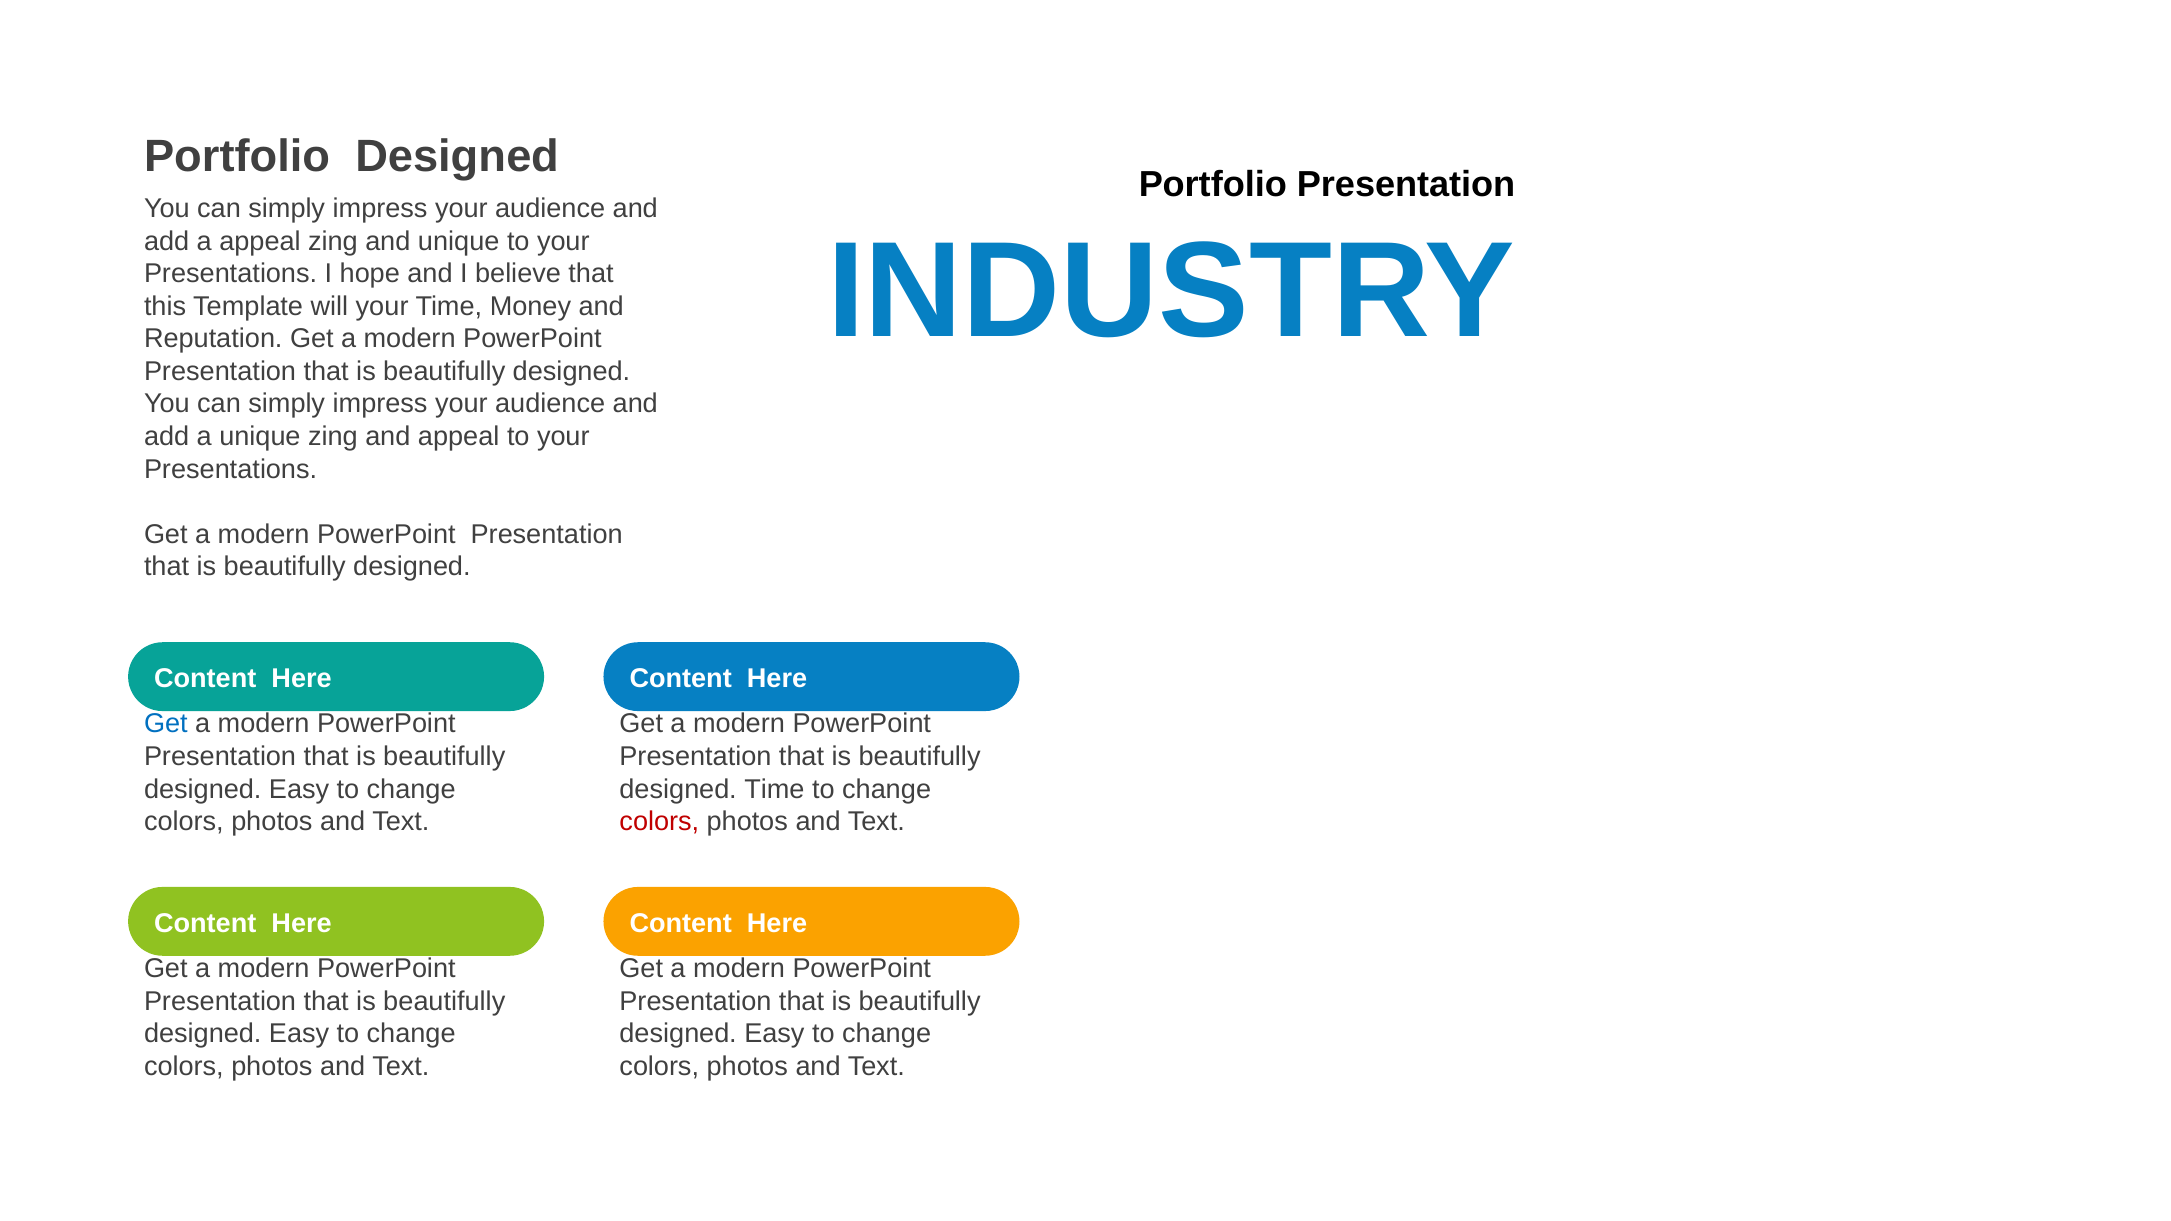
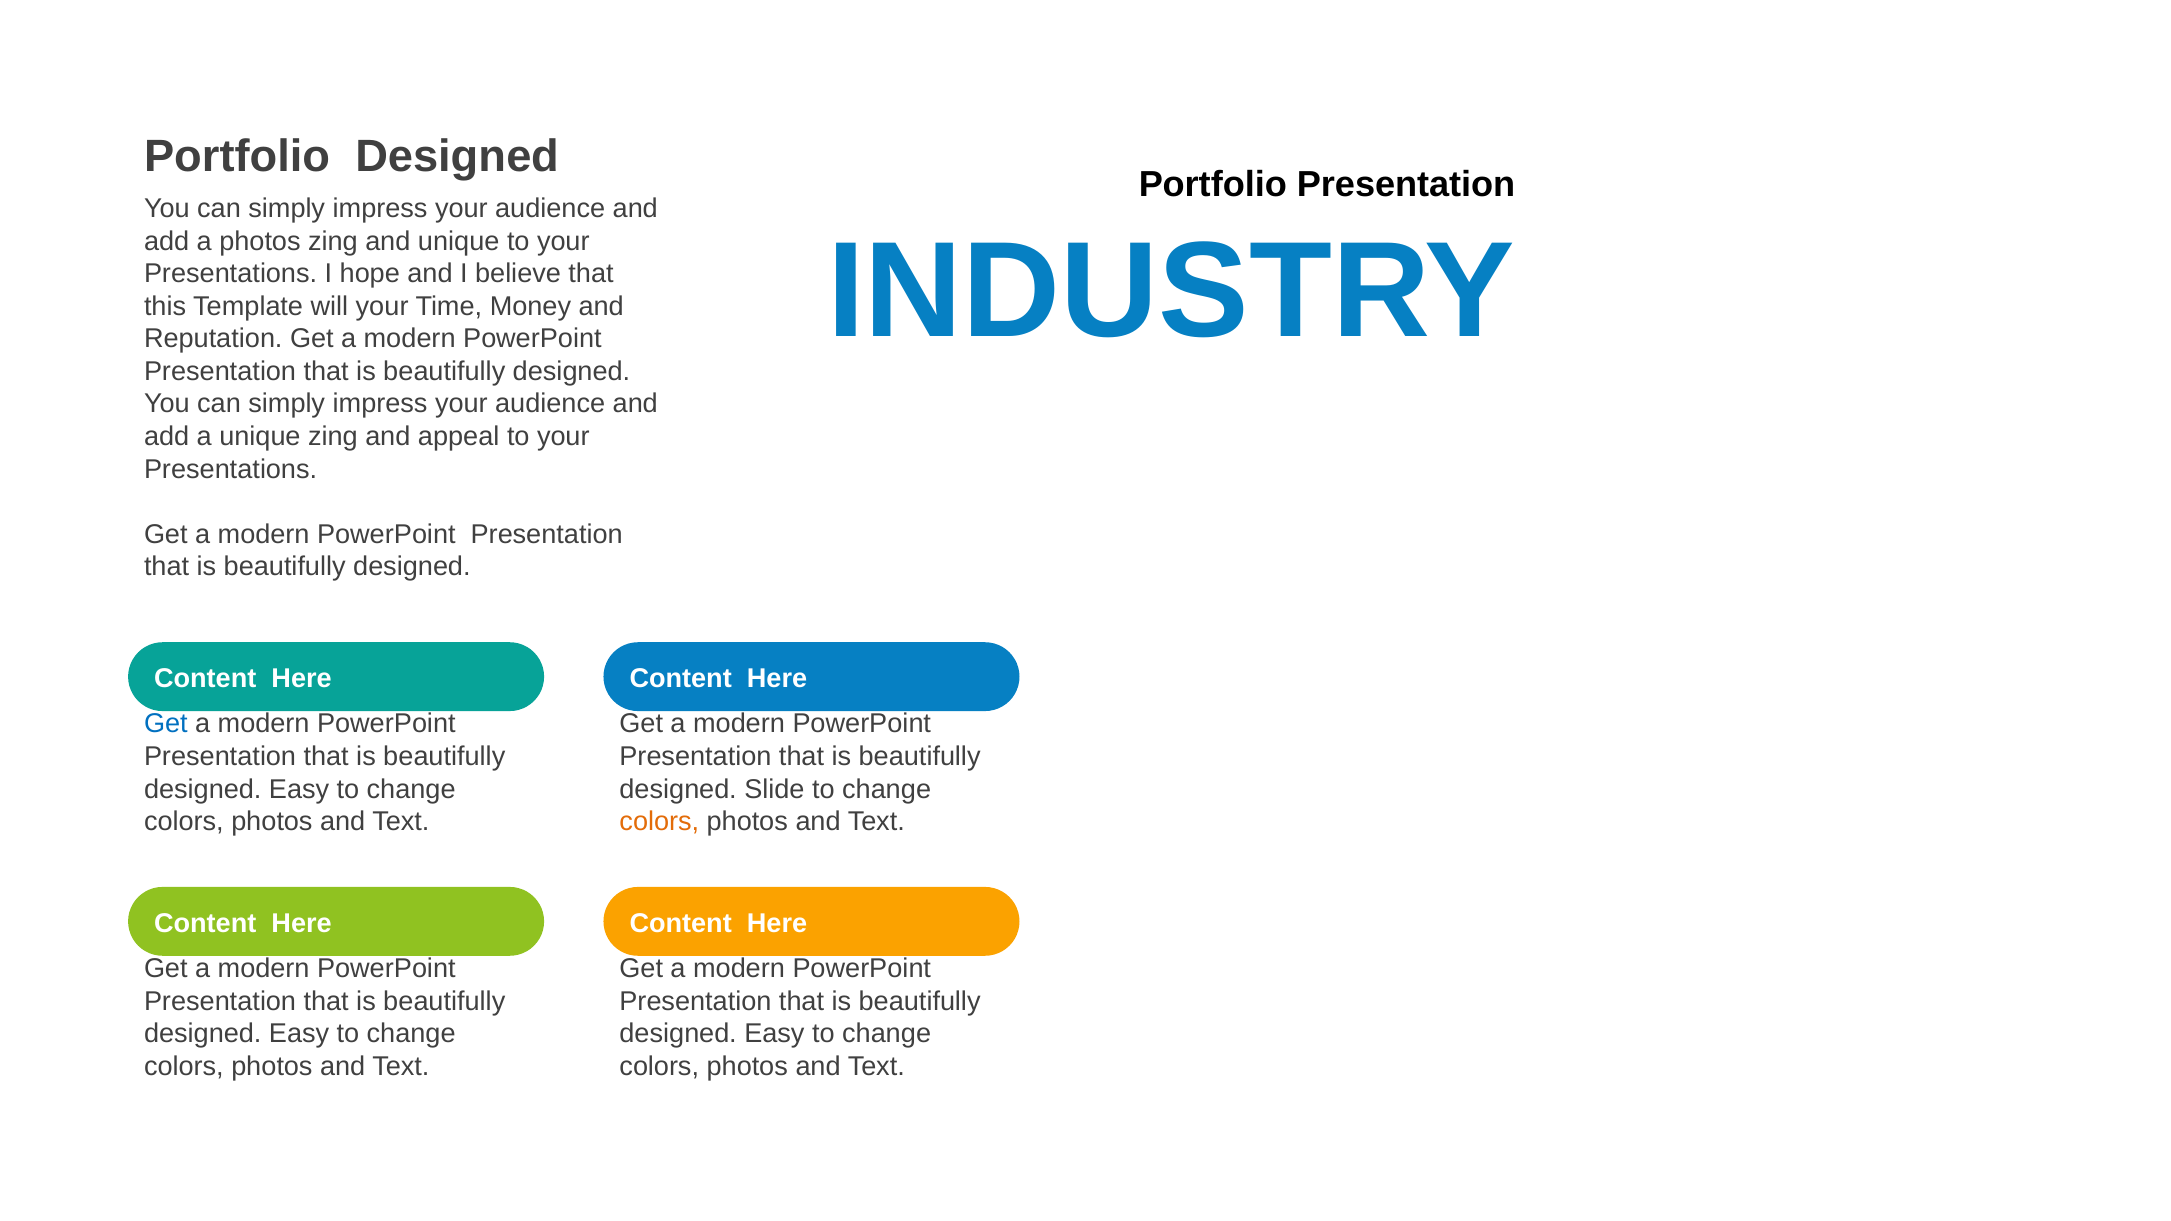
a appeal: appeal -> photos
designed Time: Time -> Slide
colors at (659, 822) colour: red -> orange
